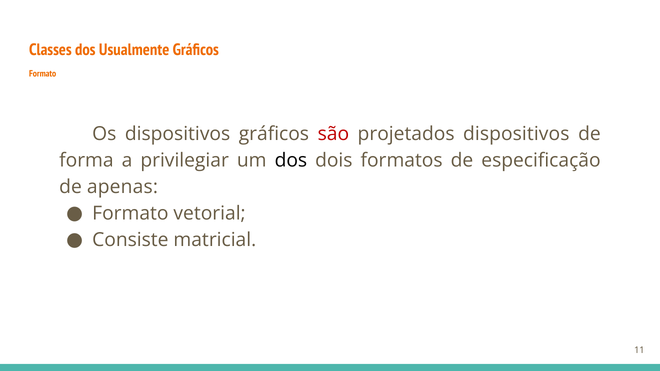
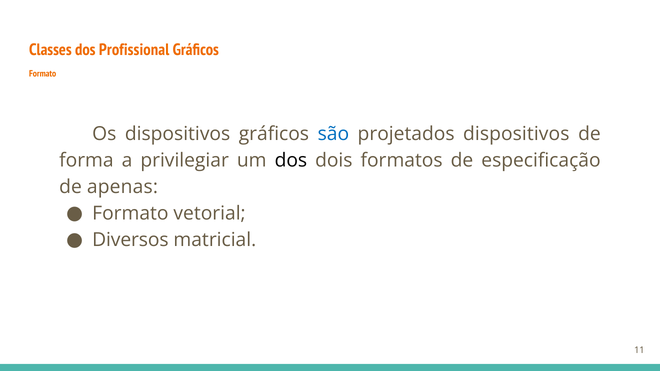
Usualmente: Usualmente -> Profissional
são colour: red -> blue
Consiste: Consiste -> Diversos
